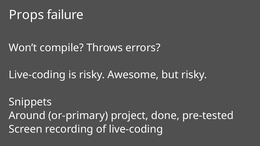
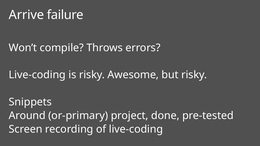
Props: Props -> Arrive
